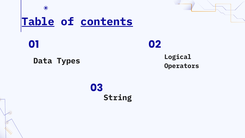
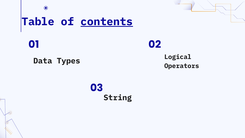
Table underline: present -> none
